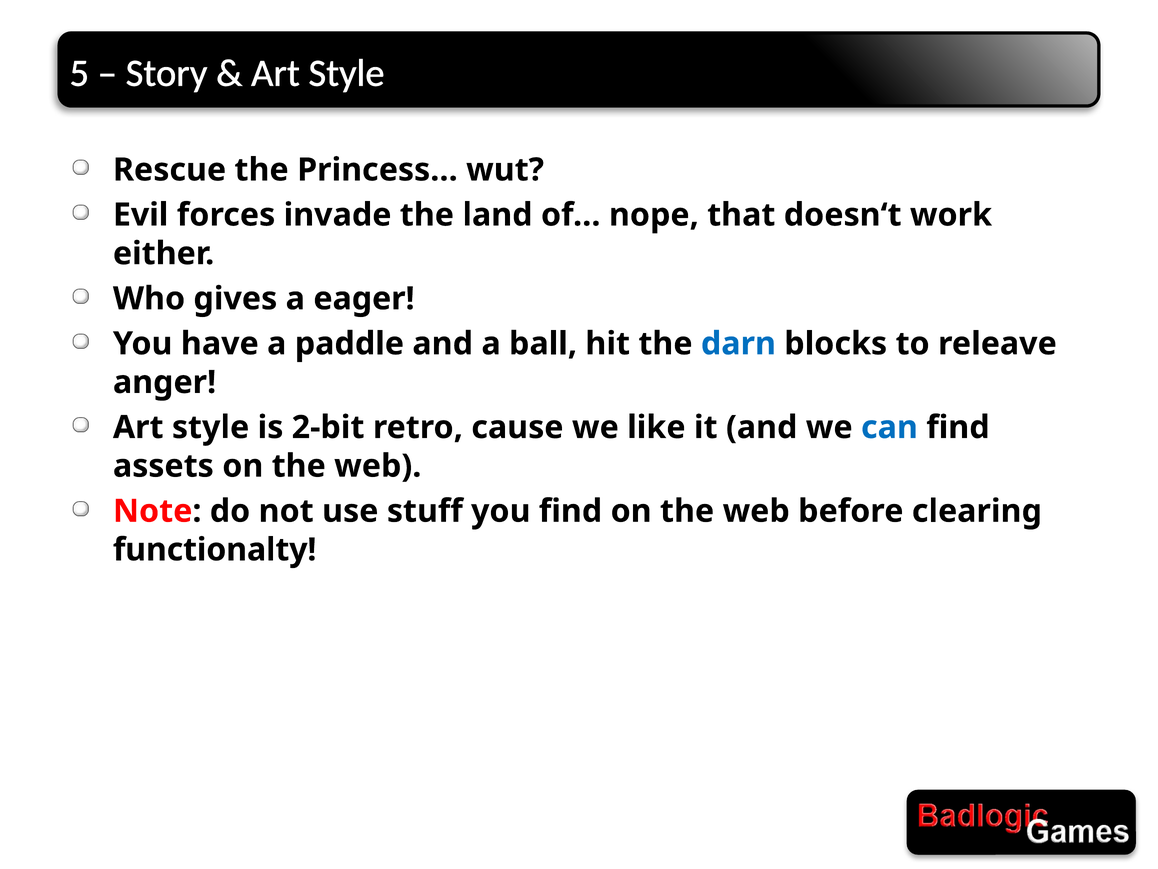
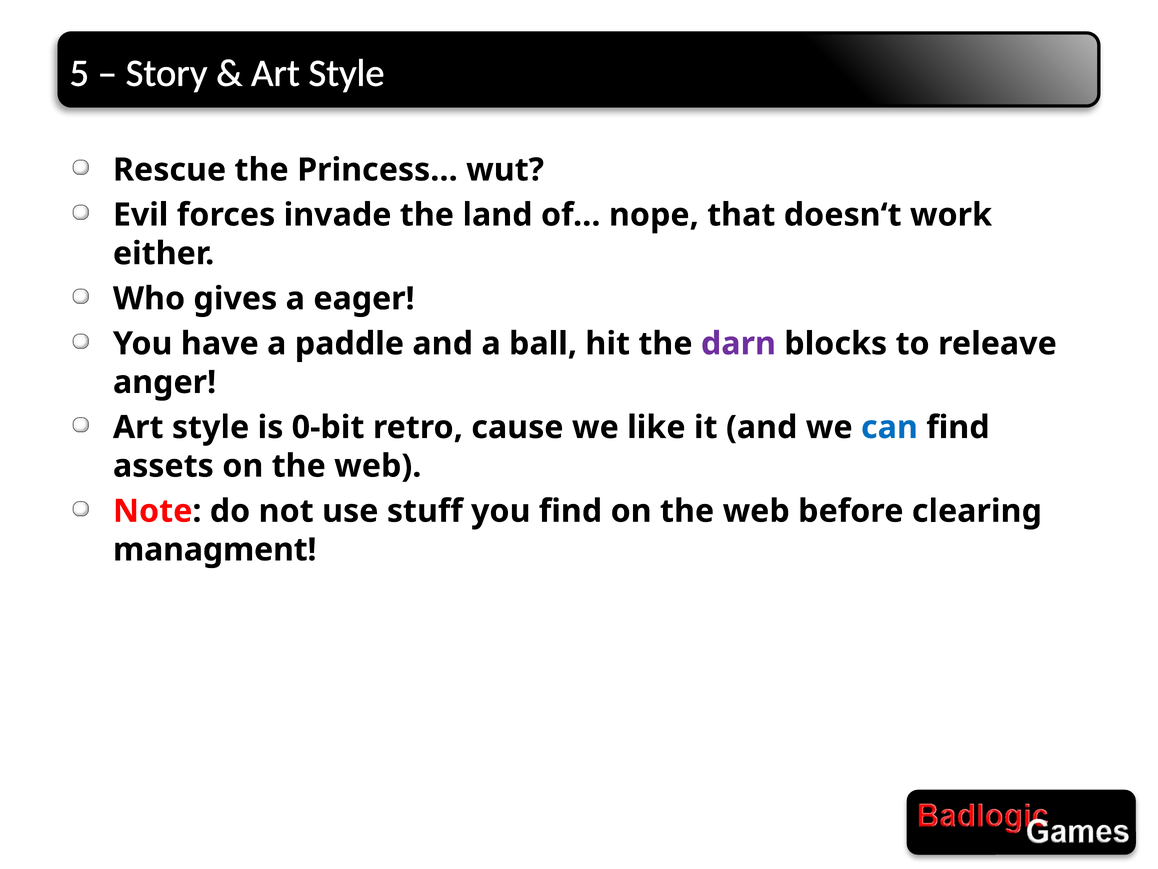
darn colour: blue -> purple
2-bit: 2-bit -> 0-bit
functionalty: functionalty -> managment
